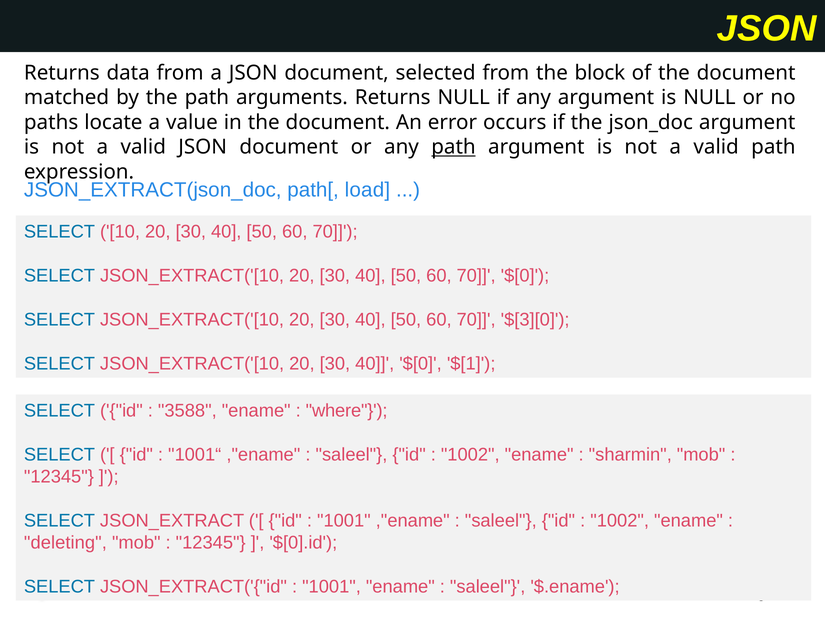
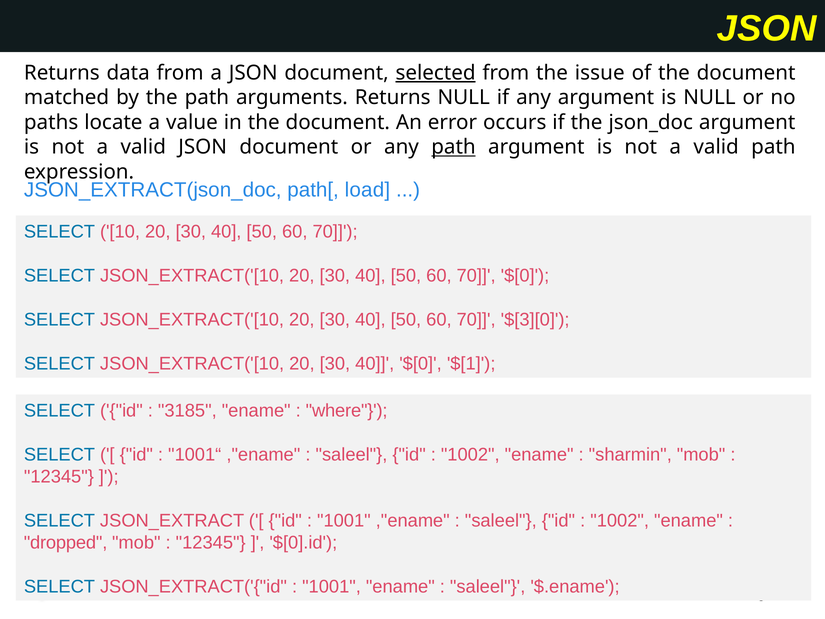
selected underline: none -> present
block: block -> issue
3588: 3588 -> 3185
deleting: deleting -> dropped
